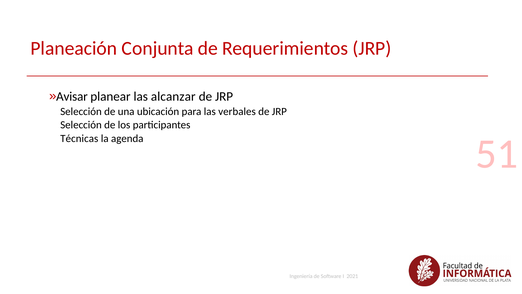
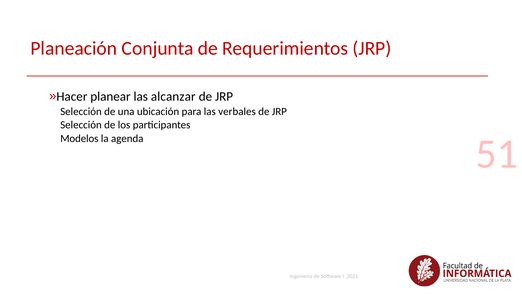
Avisar: Avisar -> Hacer
Técnicas: Técnicas -> Modelos
